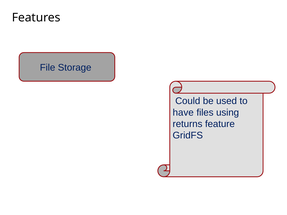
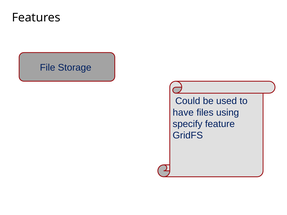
returns: returns -> specify
